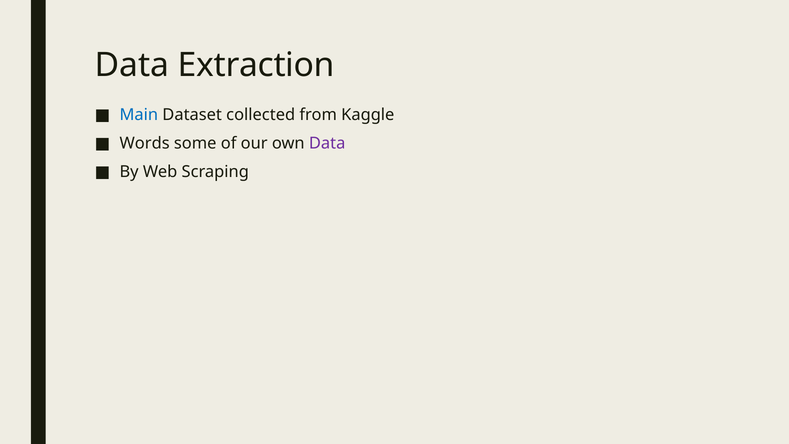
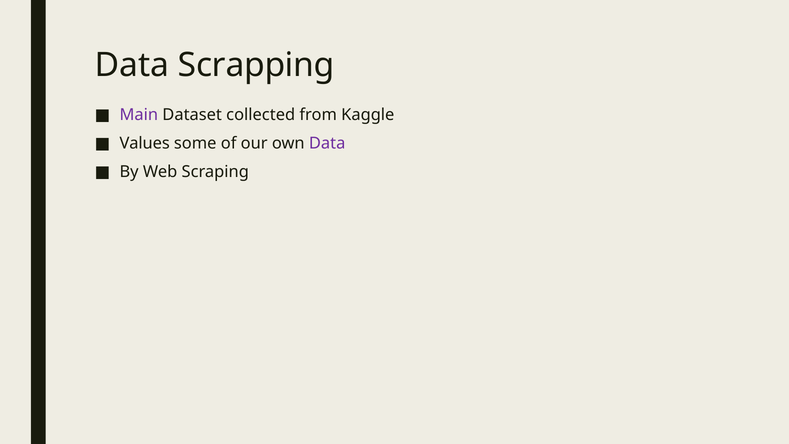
Extraction: Extraction -> Scrapping
Main colour: blue -> purple
Words: Words -> Values
